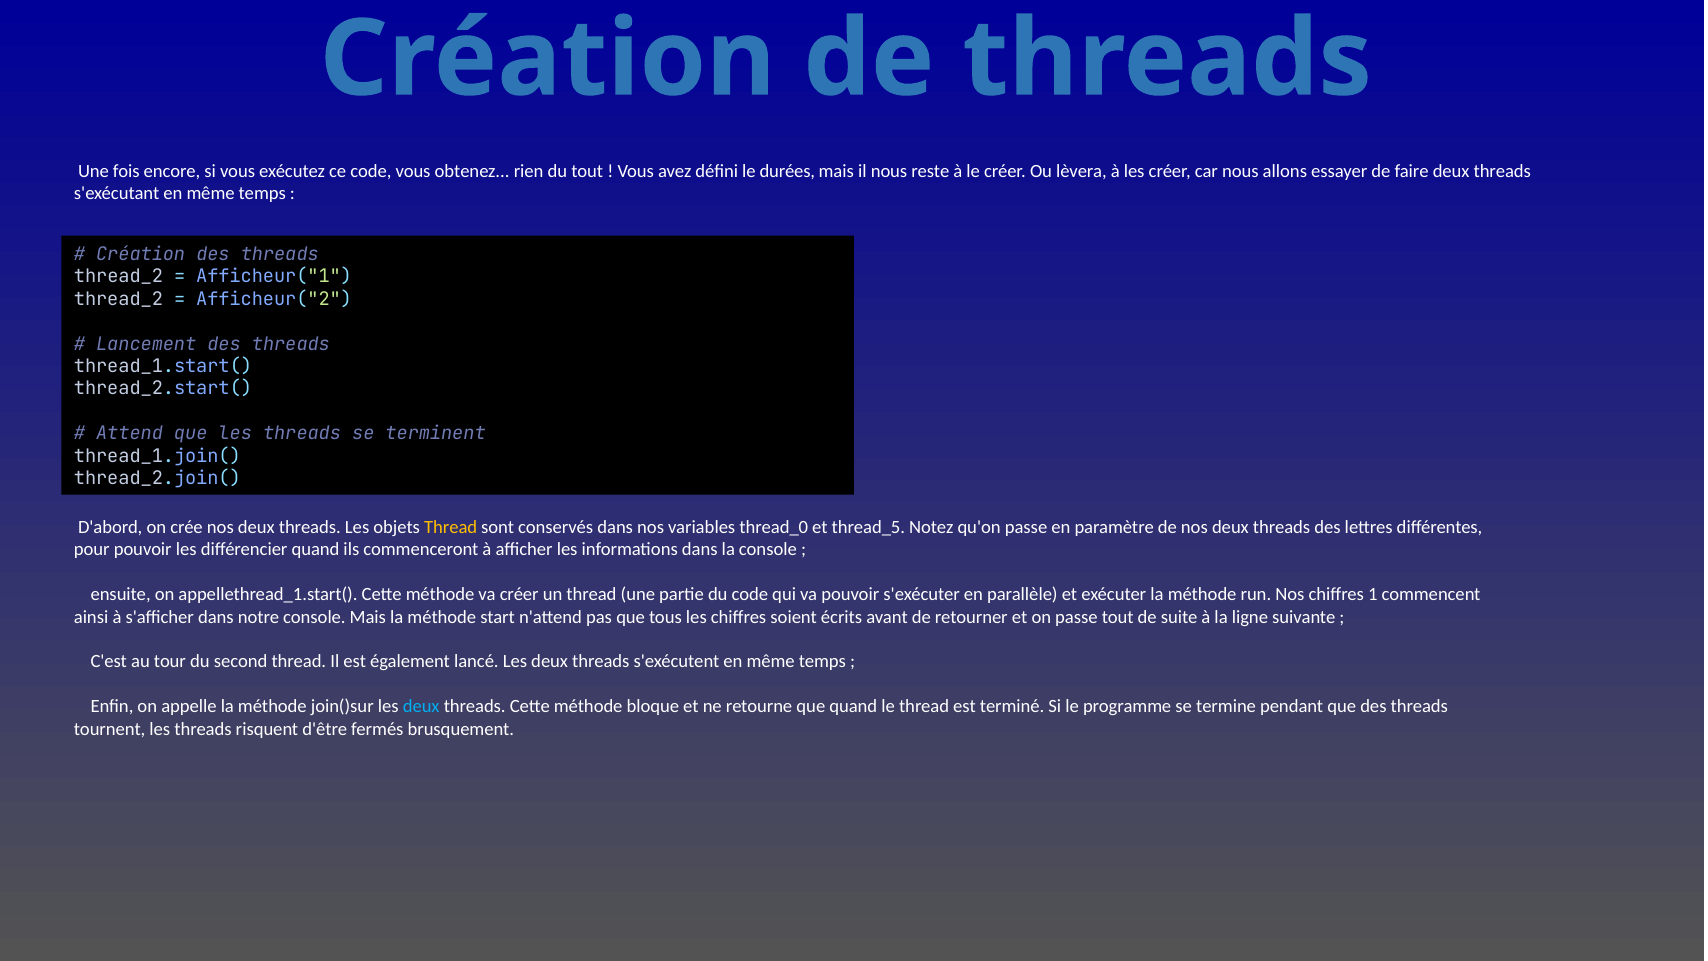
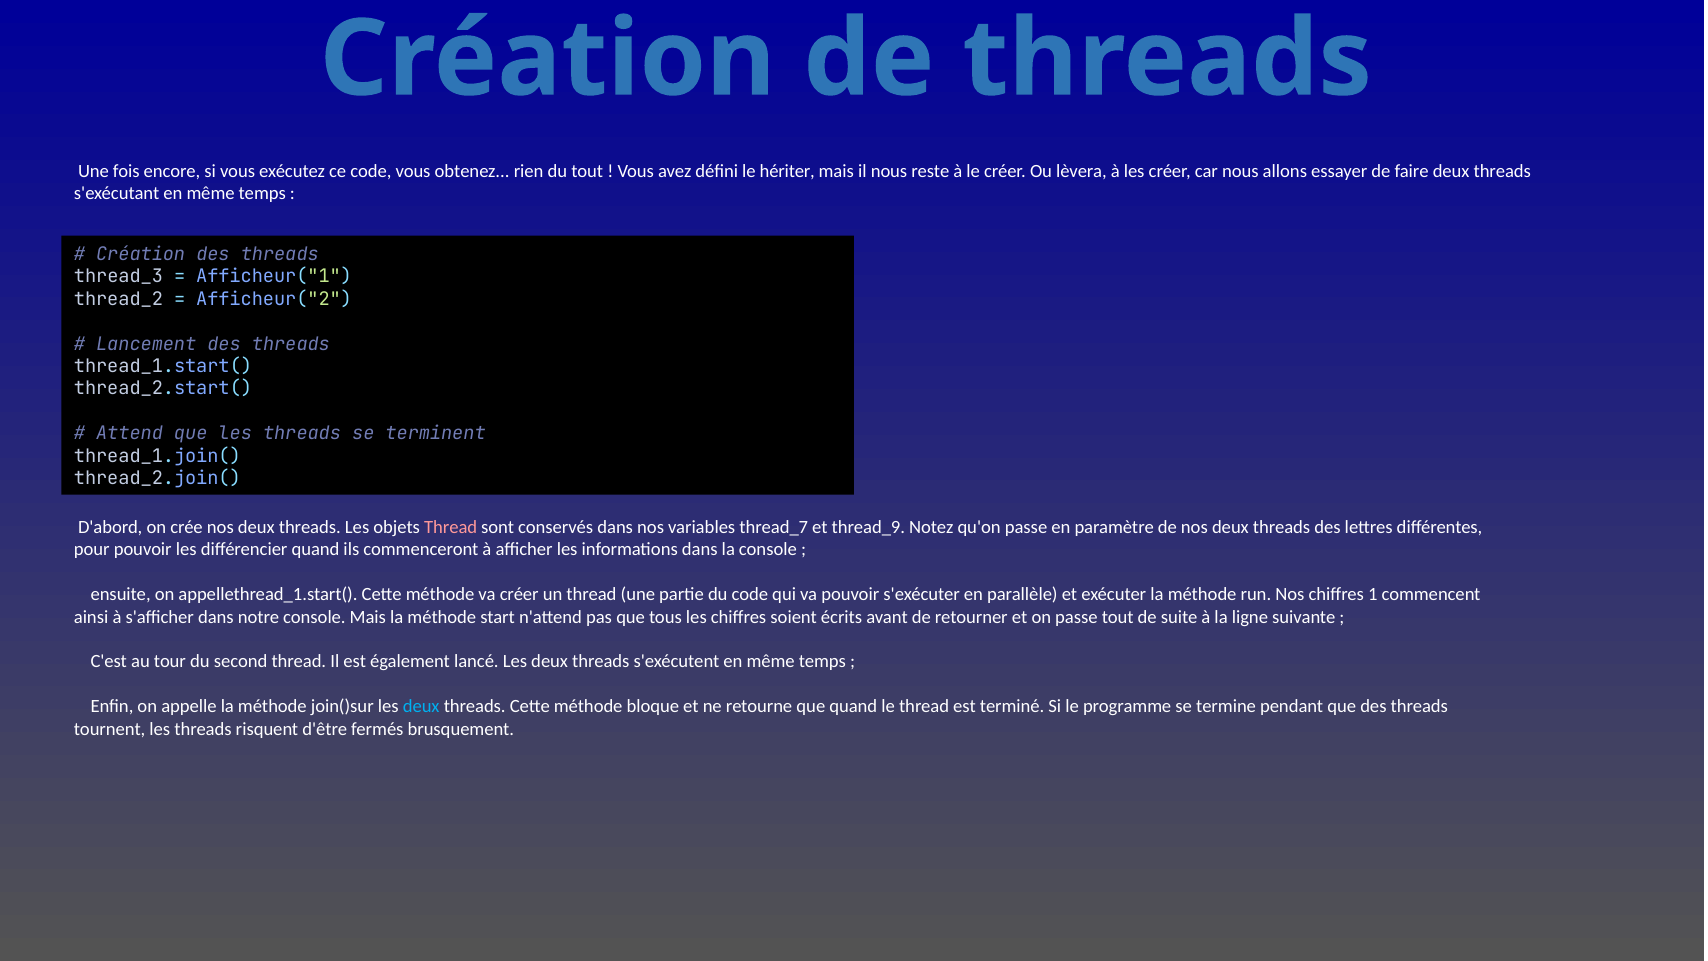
durées: durées -> hériter
thread_2 at (118, 277): thread_2 -> thread_3
Thread at (451, 527) colour: yellow -> pink
thread_0: thread_0 -> thread_7
thread_5: thread_5 -> thread_9
